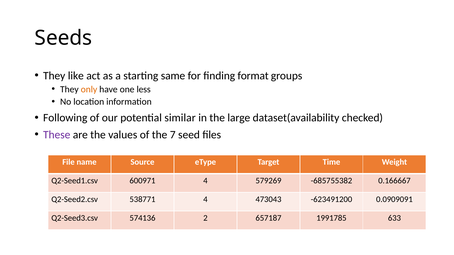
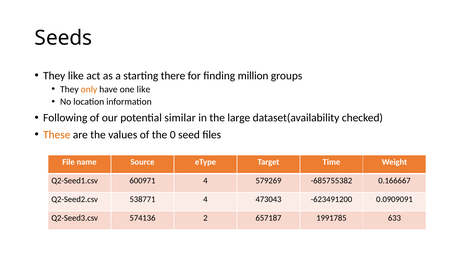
same: same -> there
format: format -> million
one less: less -> like
These colour: purple -> orange
7: 7 -> 0
